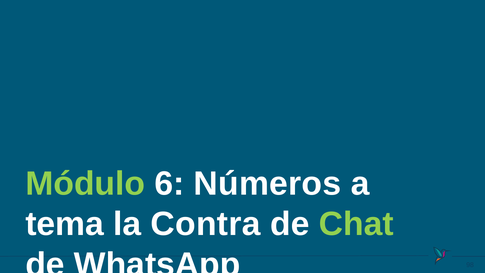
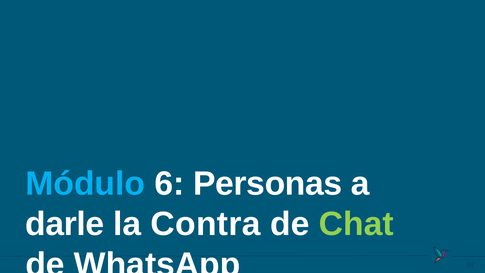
Módulo colour: light green -> light blue
Números: Números -> Personas
tema: tema -> darle
